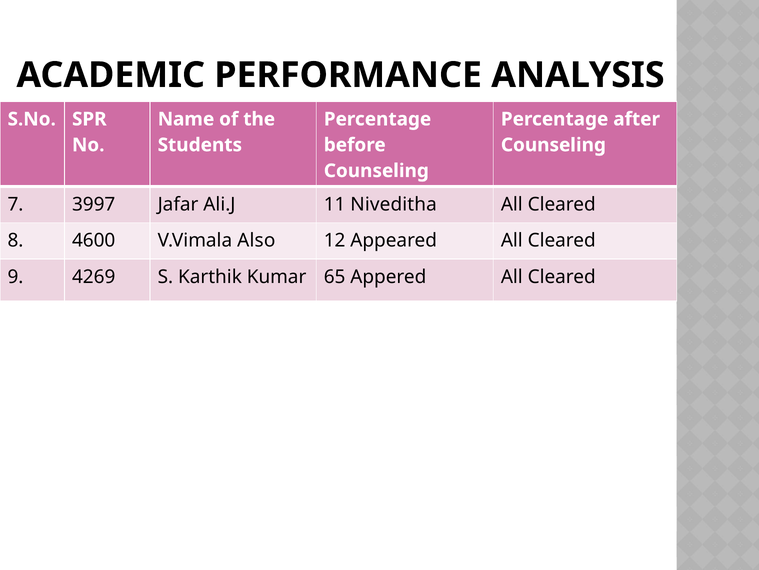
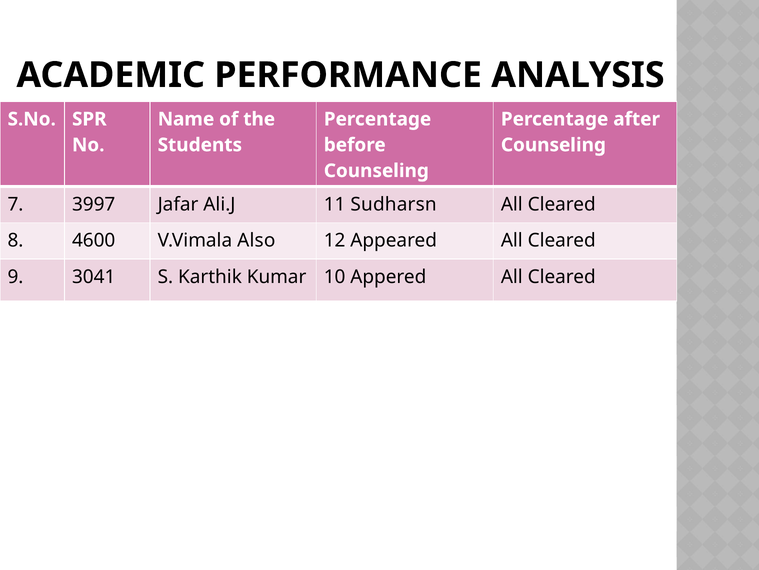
Niveditha: Niveditha -> Sudharsn
4269: 4269 -> 3041
65: 65 -> 10
